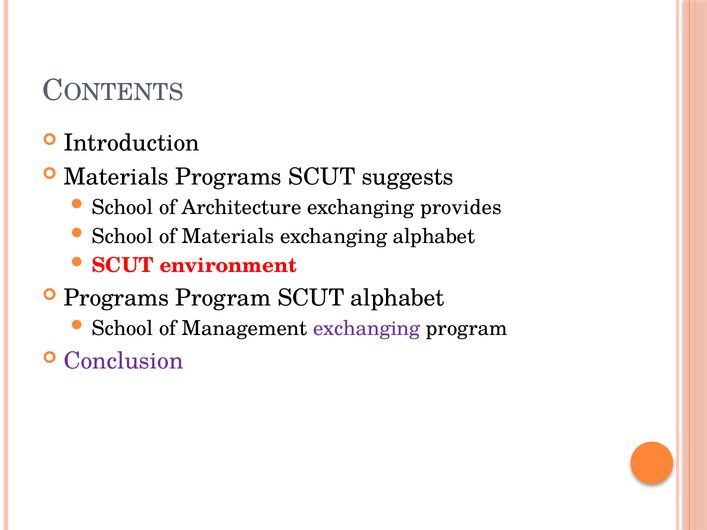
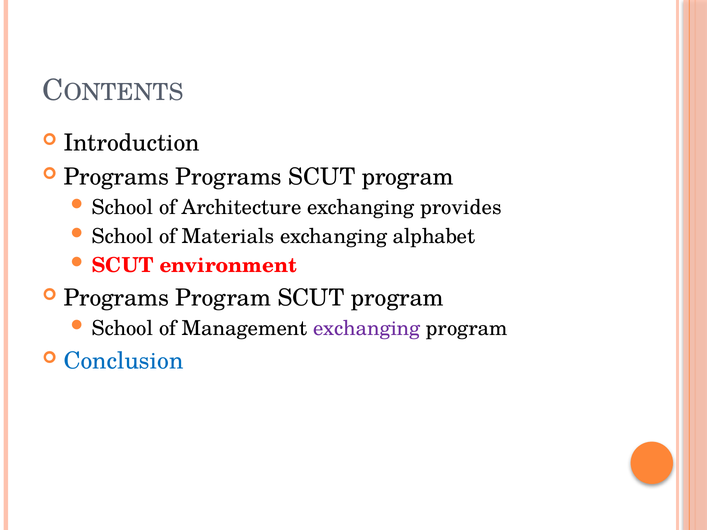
Materials at (116, 177): Materials -> Programs
Programs SCUT suggests: suggests -> program
Program SCUT alphabet: alphabet -> program
Conclusion colour: purple -> blue
